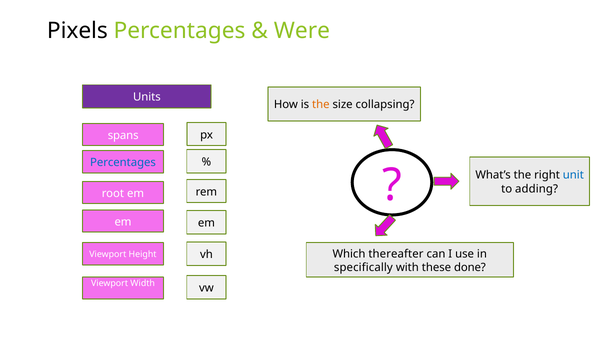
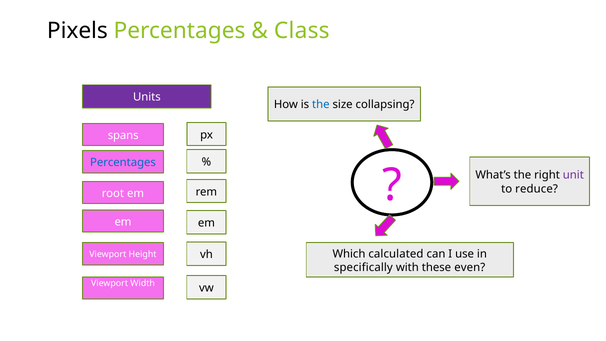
Were: Were -> Class
the at (321, 105) colour: orange -> blue
unit colour: blue -> purple
adding: adding -> reduce
thereafter: thereafter -> calculated
done: done -> even
